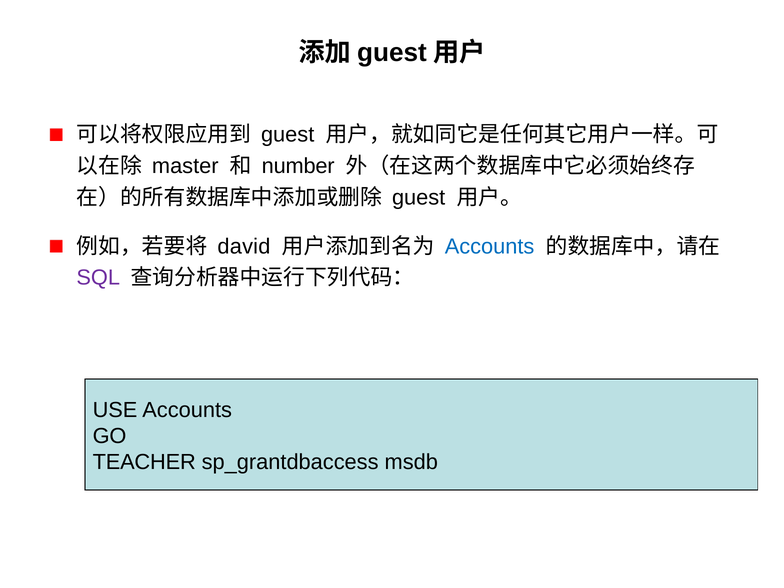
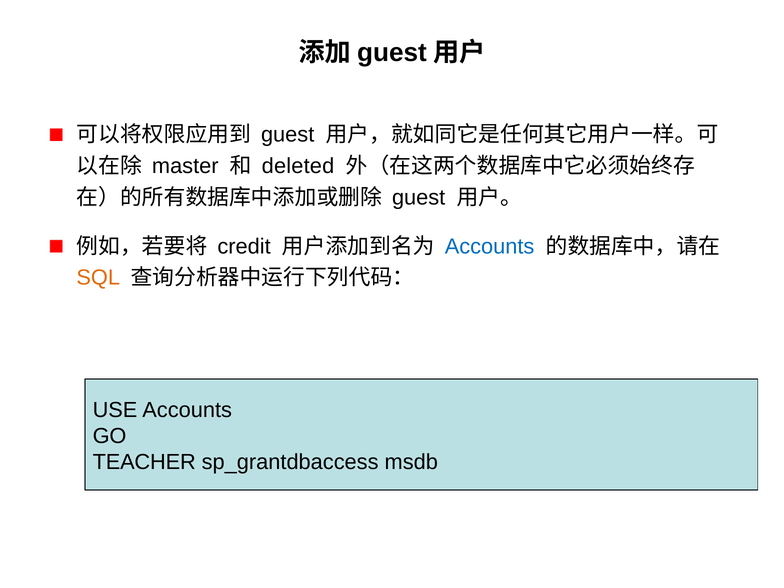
number: number -> deleted
david: david -> credit
SQL colour: purple -> orange
